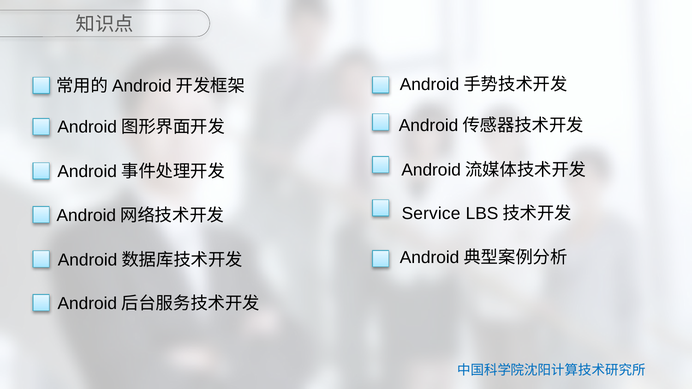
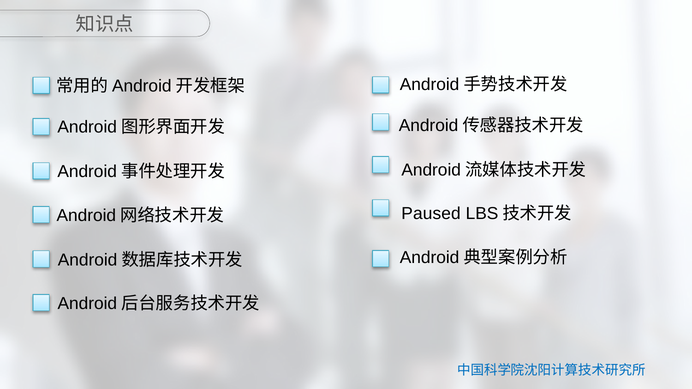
Service: Service -> Paused
